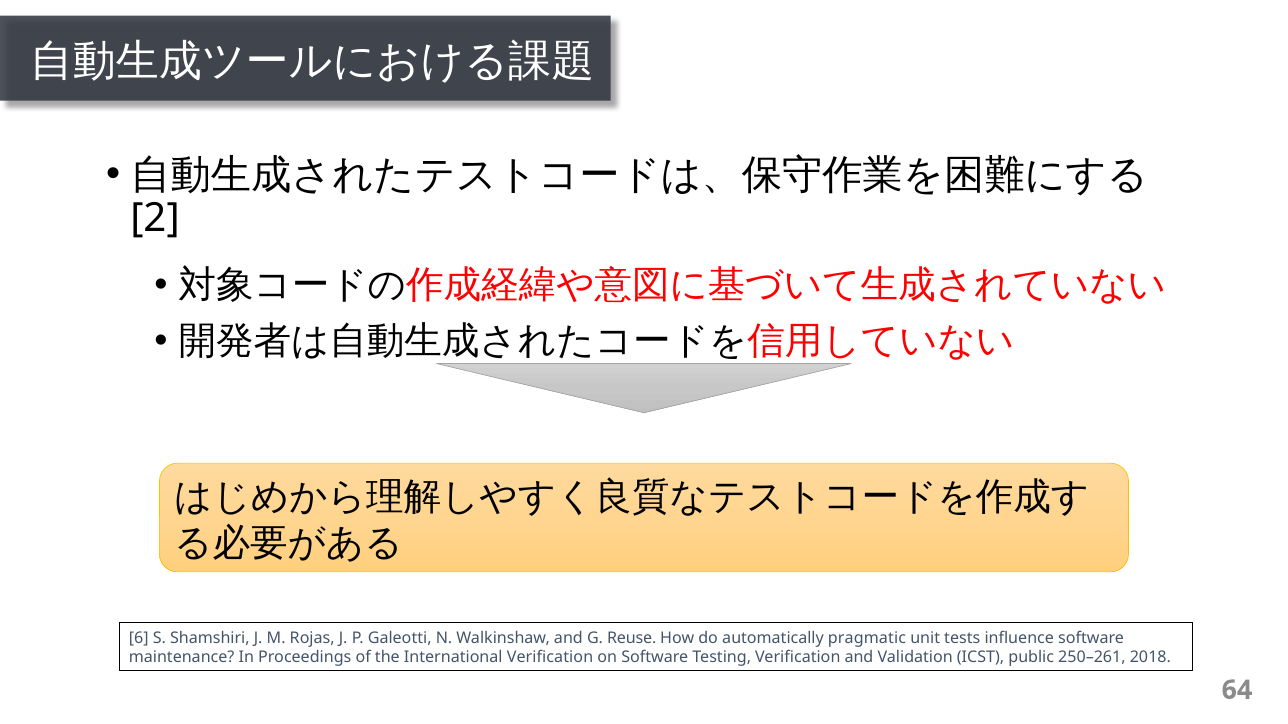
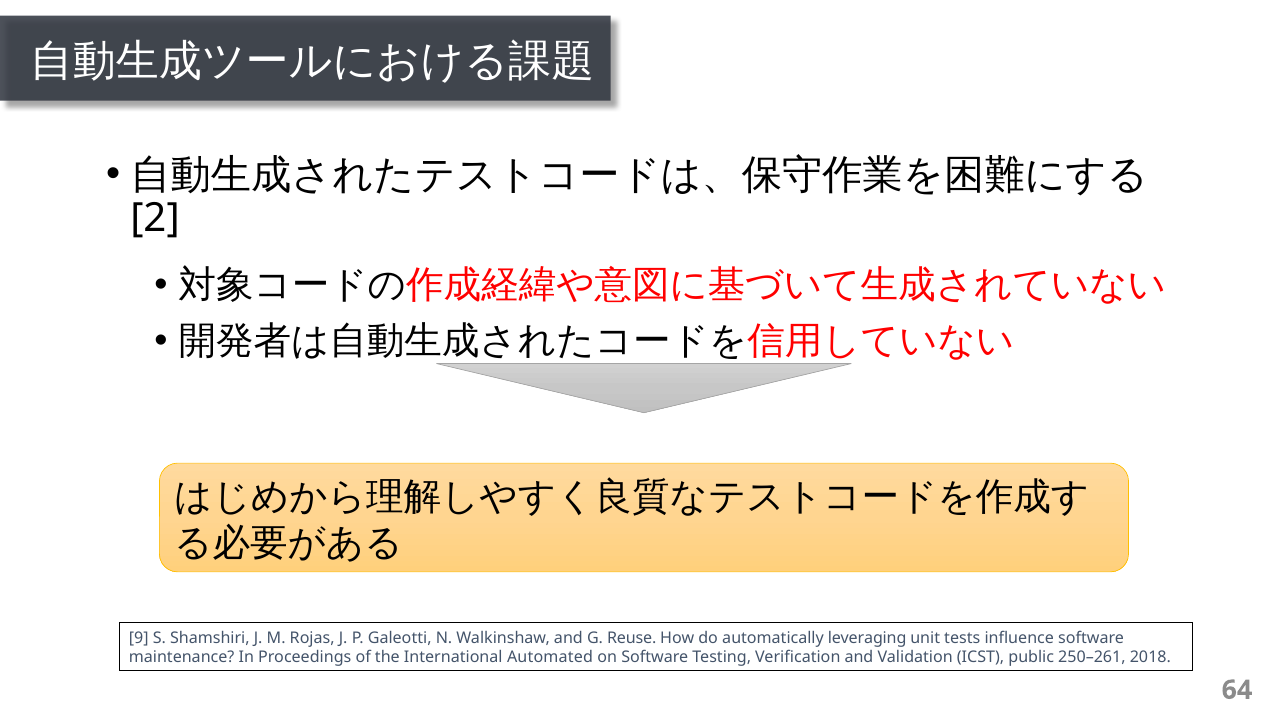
6: 6 -> 9
pragmatic: pragmatic -> leveraging
International Veriﬁcation: Veriﬁcation -> Automated
